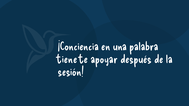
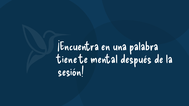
¡Conciencia: ¡Conciencia -> ¡Encuentra
apoyar: apoyar -> mental
